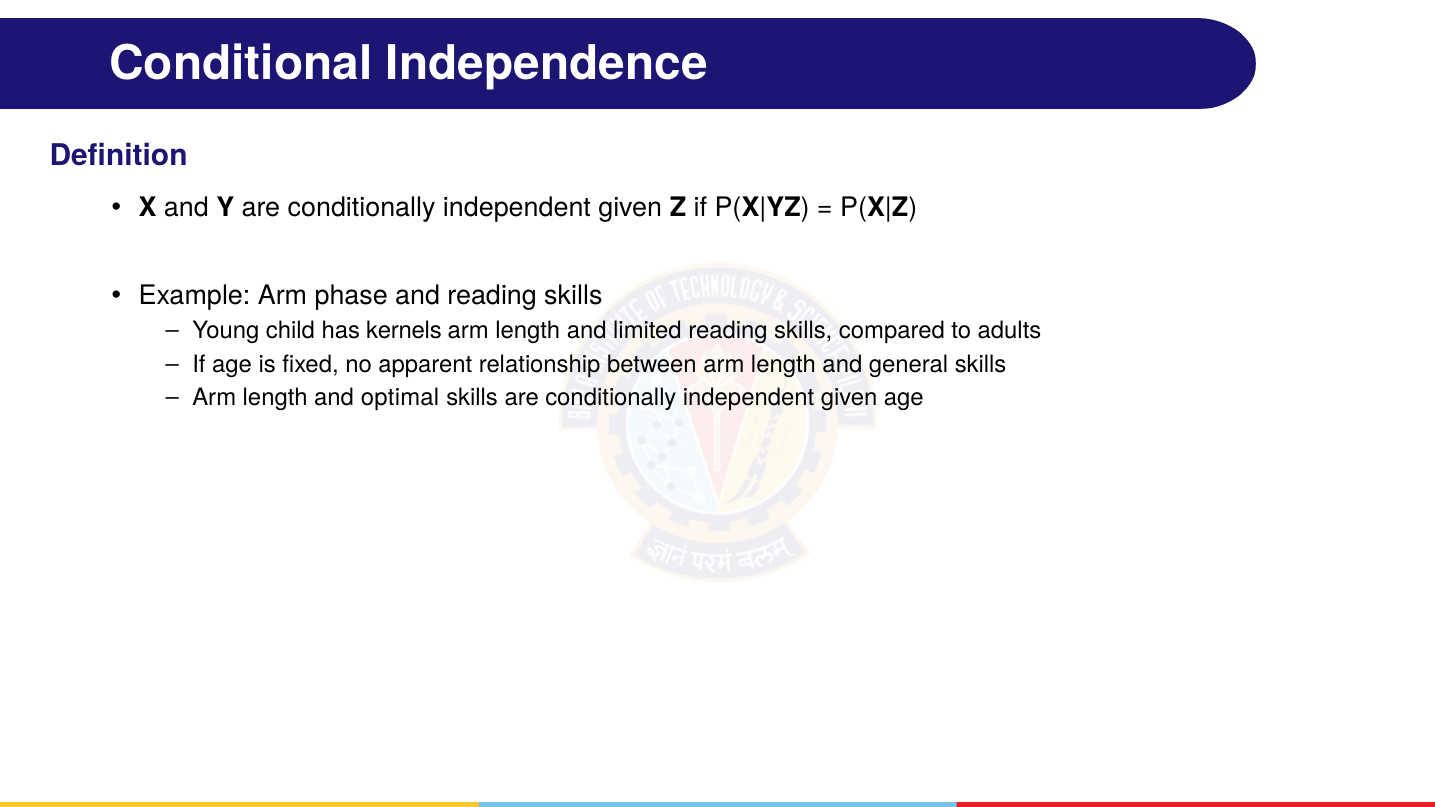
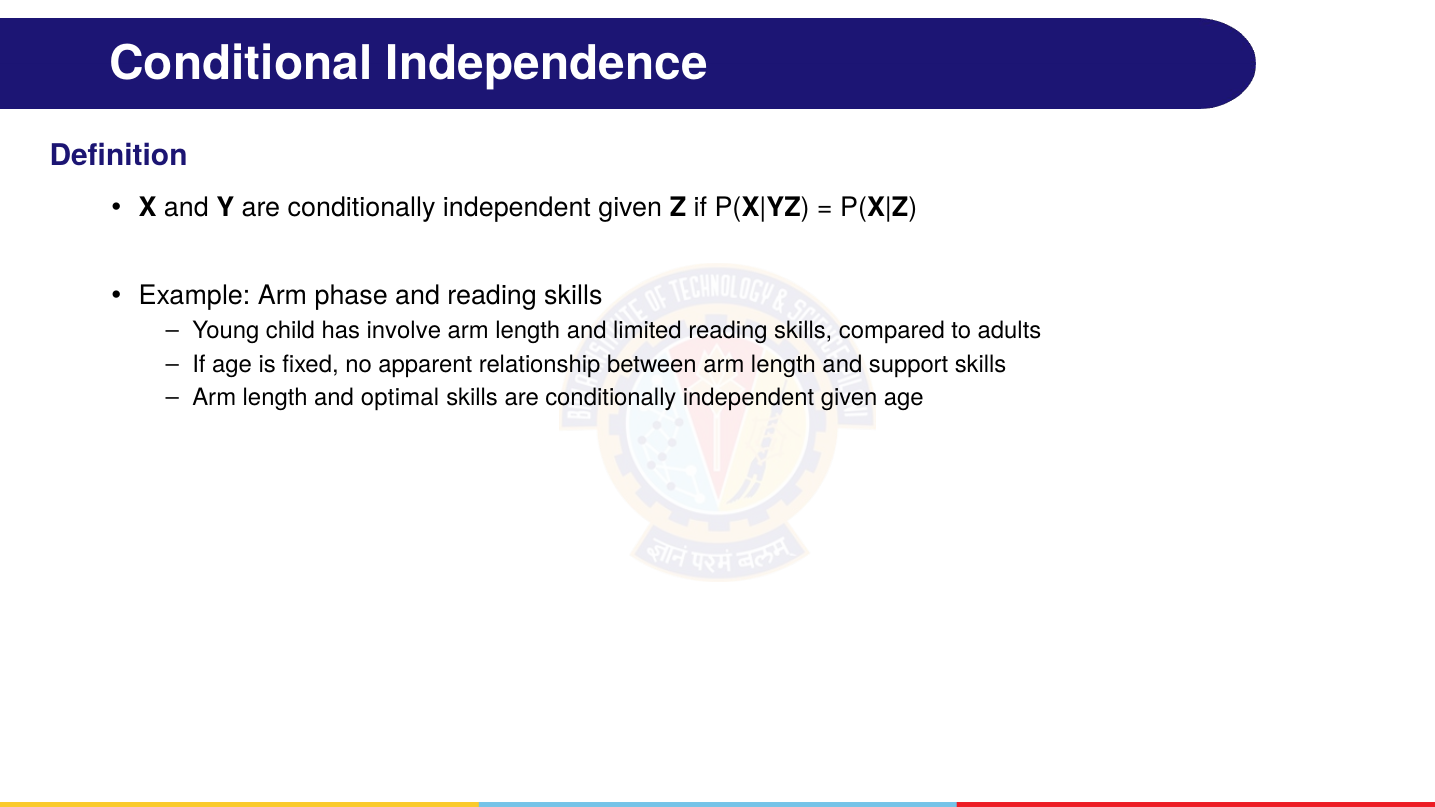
kernels: kernels -> involve
general: general -> support
